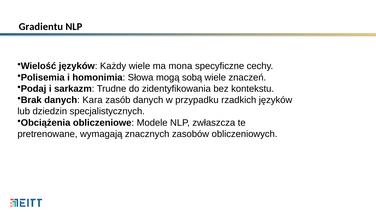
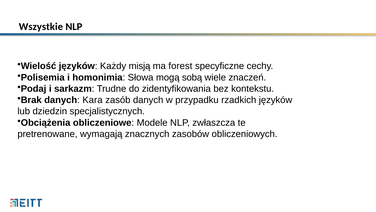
Gradientu: Gradientu -> Wszystkie
Każdy wiele: wiele -> misją
mona: mona -> forest
